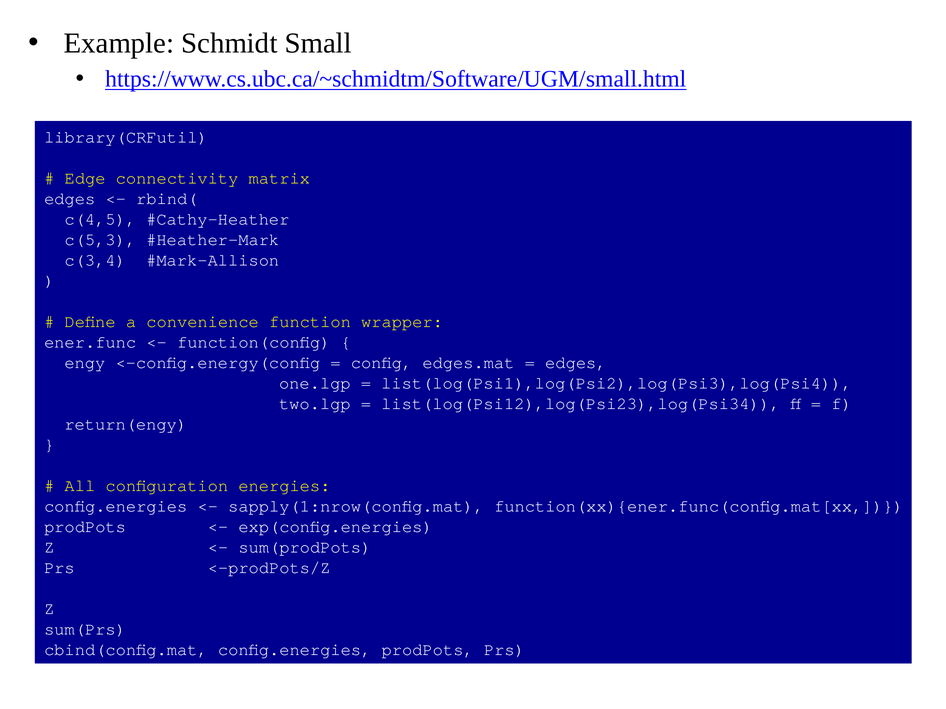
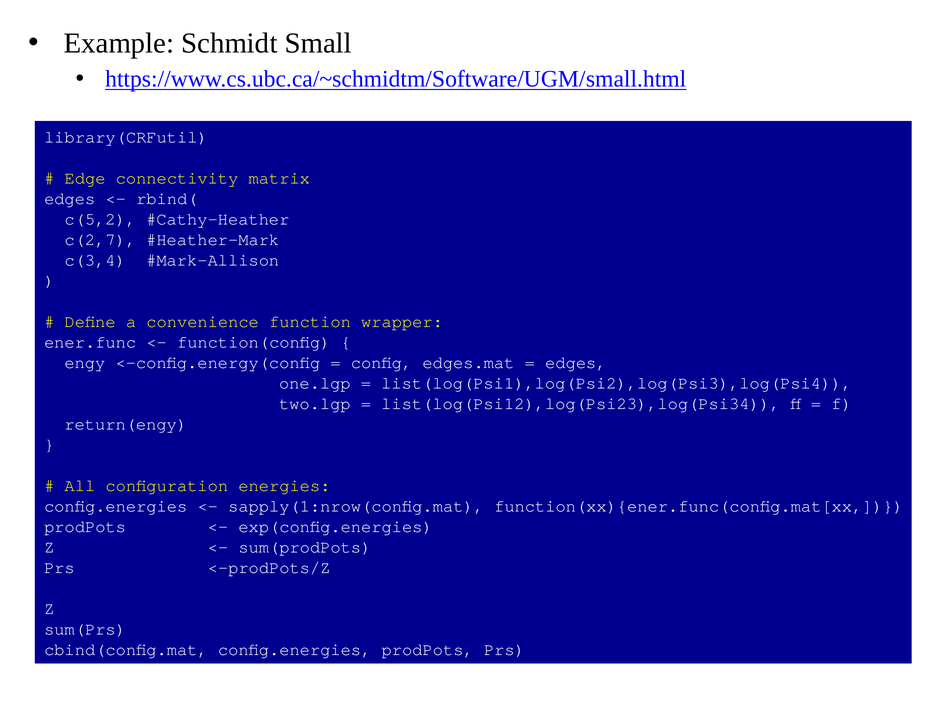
c(4,5: c(4,5 -> c(5,2
c(5,3: c(5,3 -> c(2,7
